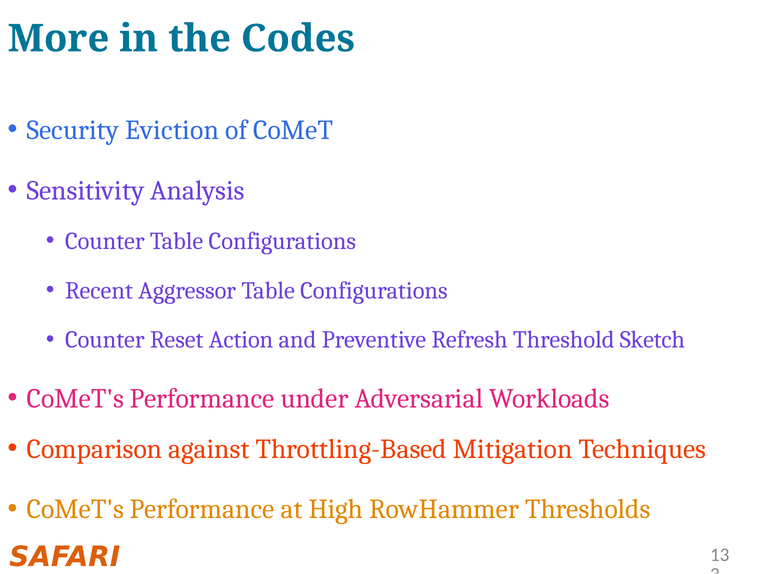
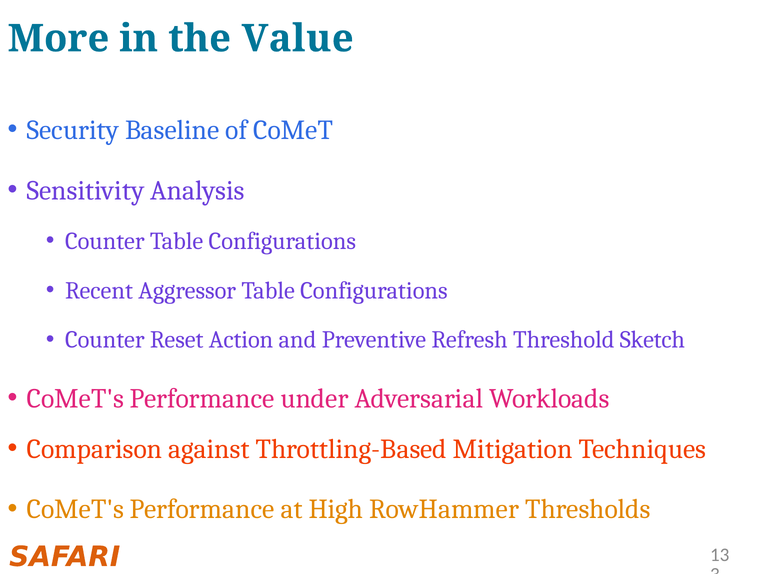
Codes: Codes -> Value
Eviction: Eviction -> Baseline
